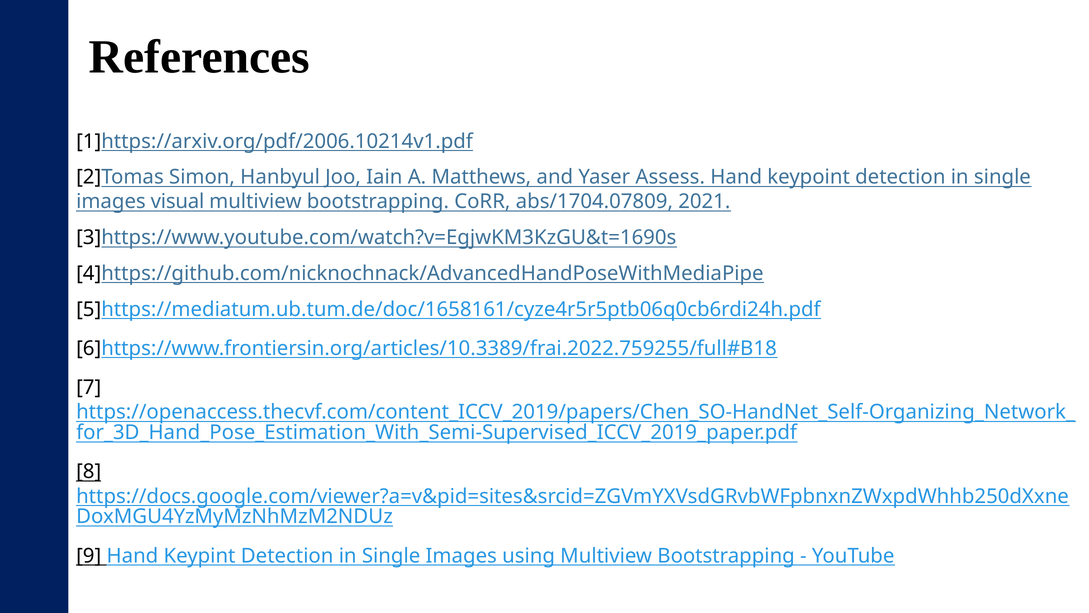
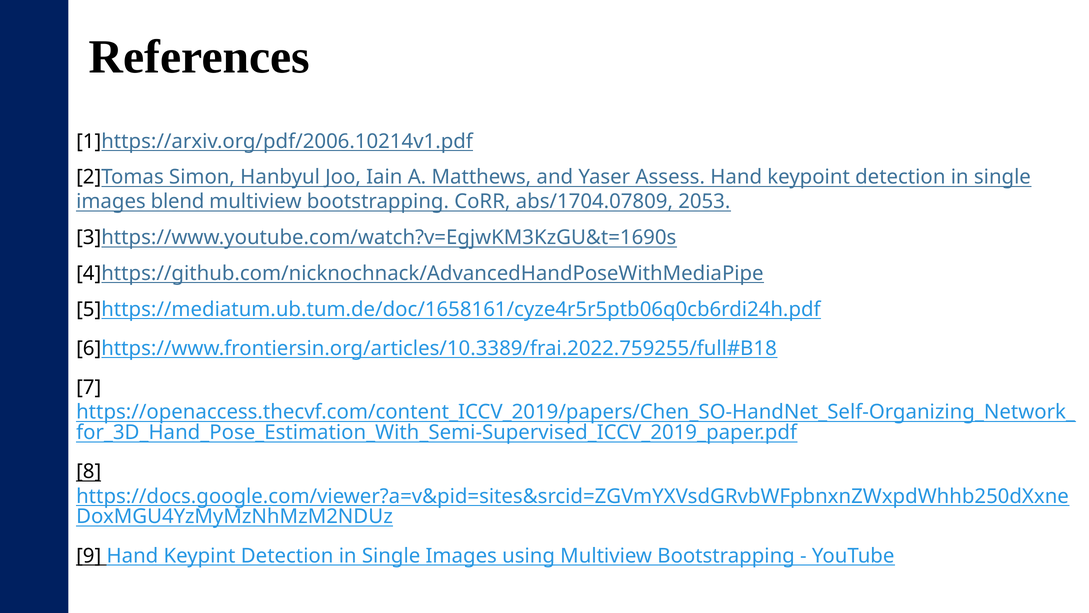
visual: visual -> blend
2021: 2021 -> 2053
